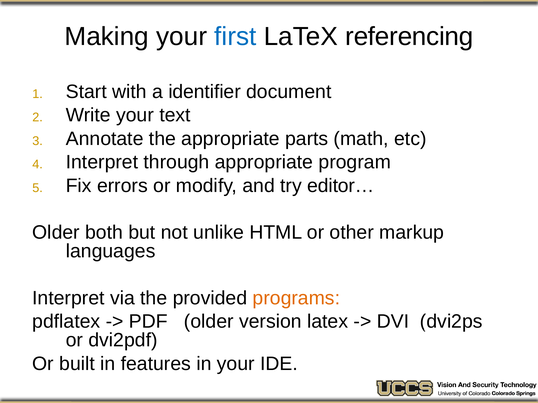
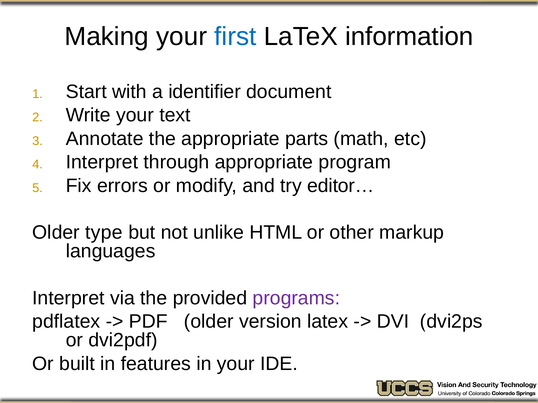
referencing: referencing -> information
both: both -> type
programs colour: orange -> purple
